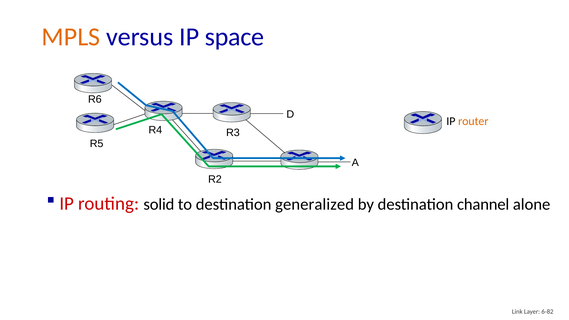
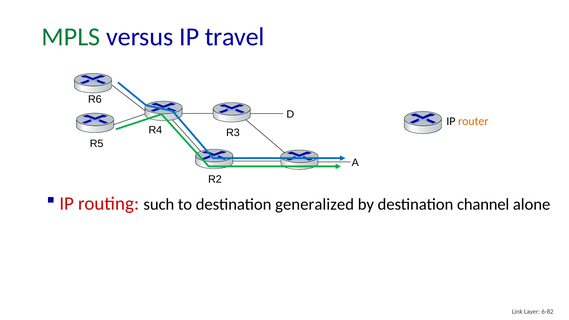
MPLS colour: orange -> green
space: space -> travel
solid: solid -> such
